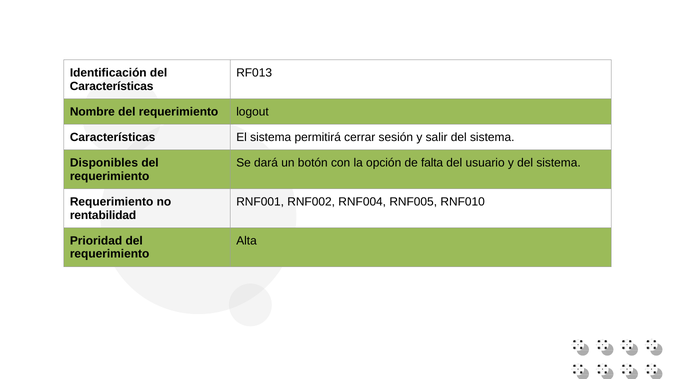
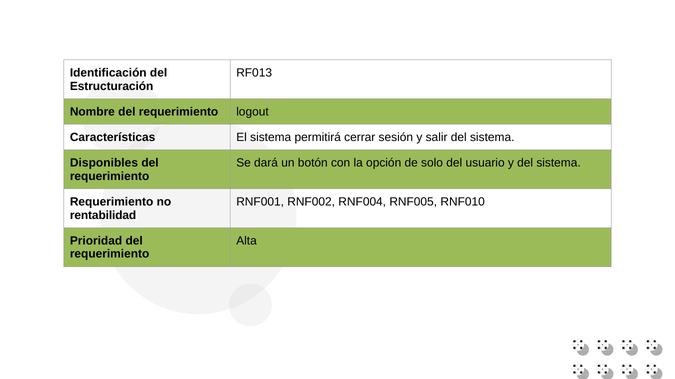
Características at (112, 86): Características -> Estructuración
falta: falta -> solo
